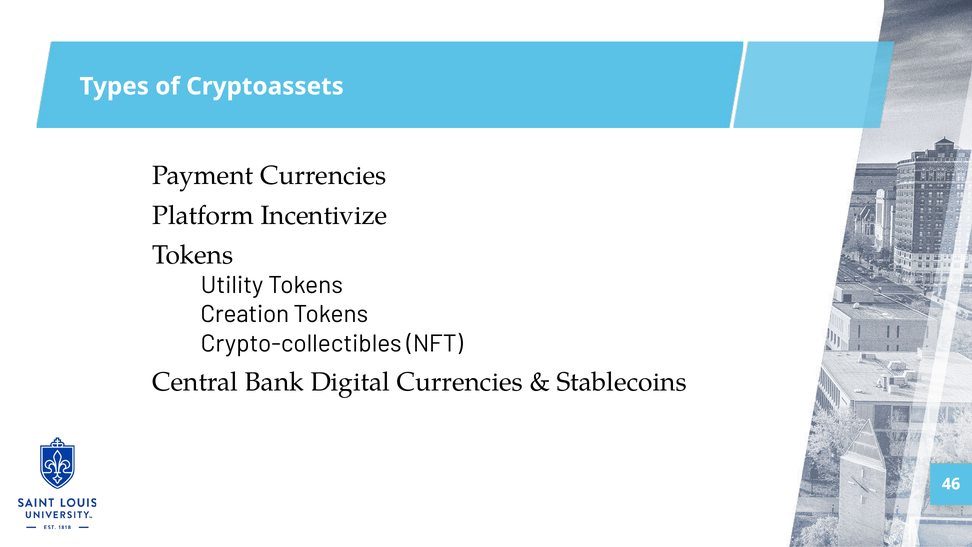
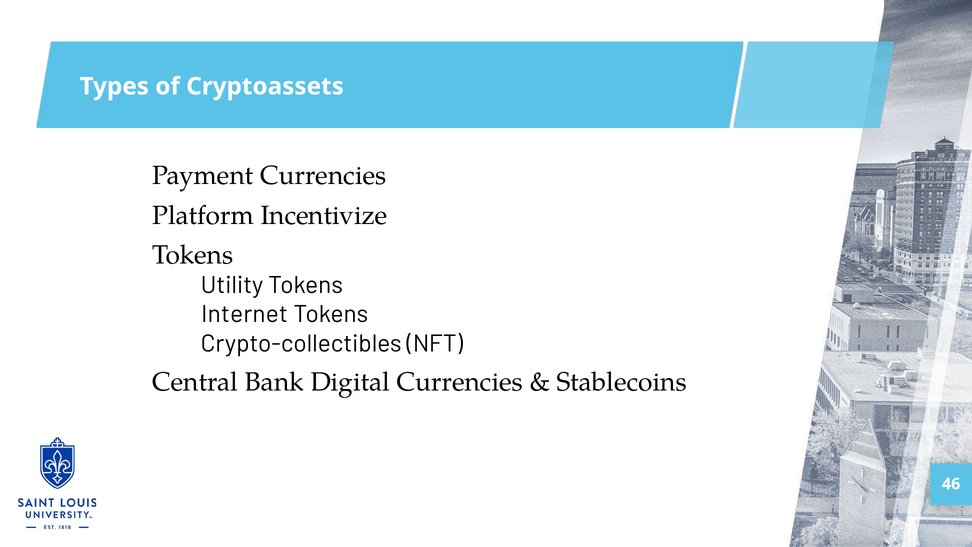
Creation: Creation -> Internet
